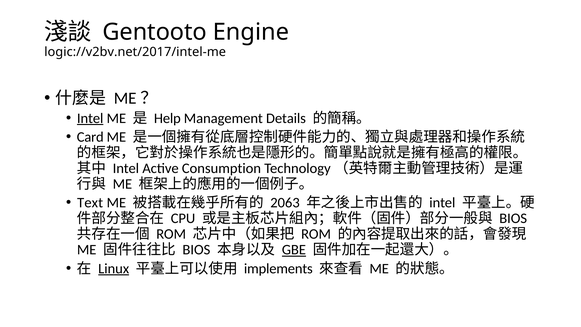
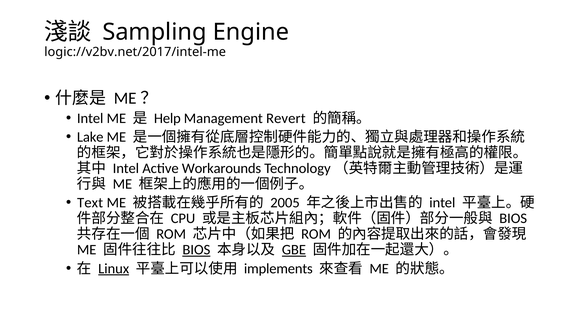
Gentooto: Gentooto -> Sampling
Intel at (90, 118) underline: present -> none
Details: Details -> Revert
Card: Card -> Lake
Consumption: Consumption -> Workarounds
2063: 2063 -> 2005
BIOS at (196, 250) underline: none -> present
